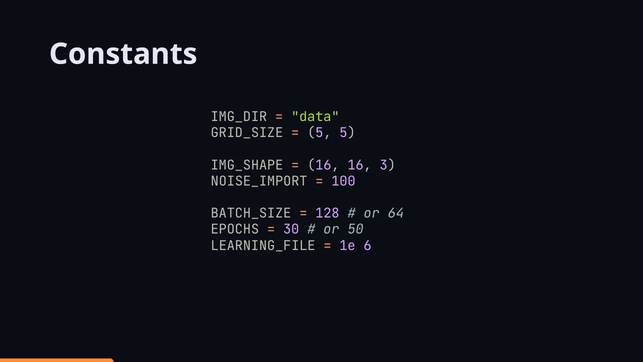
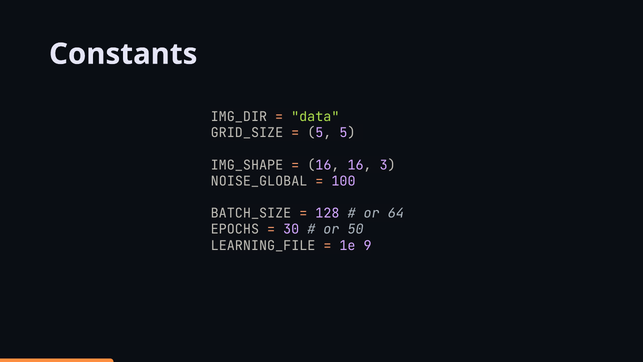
NOISE_IMPORT: NOISE_IMPORT -> NOISE_GLOBAL
1e-6: 1e-6 -> 1e-9
